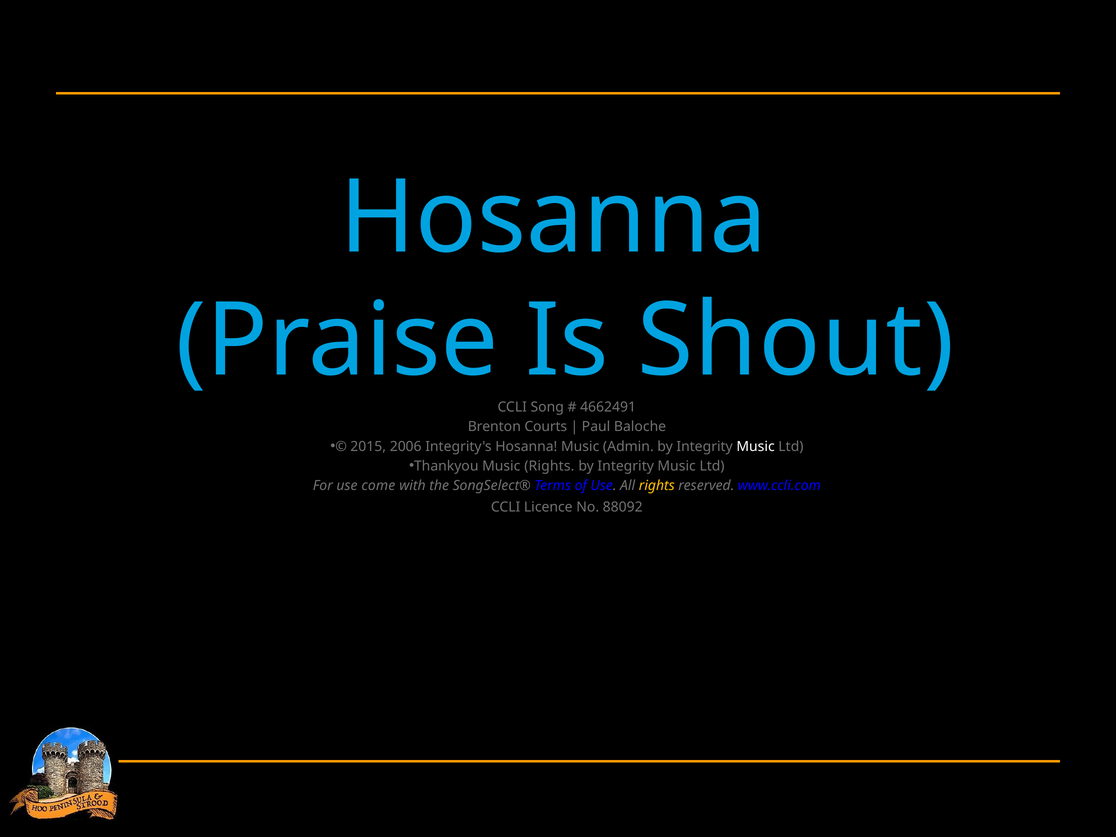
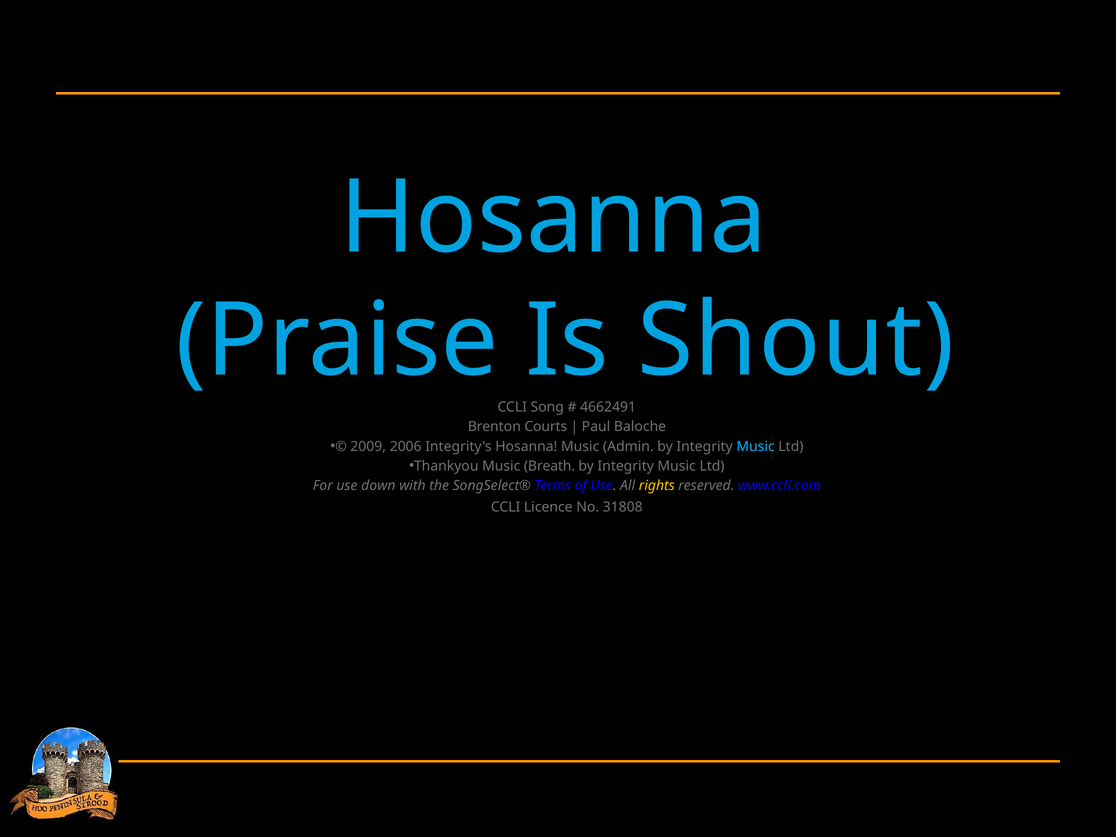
2015: 2015 -> 2009
Music at (756, 446) colour: white -> light blue
Music Rights: Rights -> Breath
come: come -> down
88092: 88092 -> 31808
